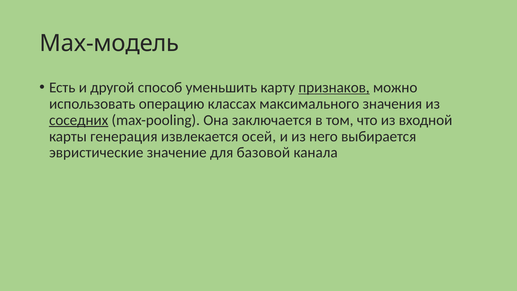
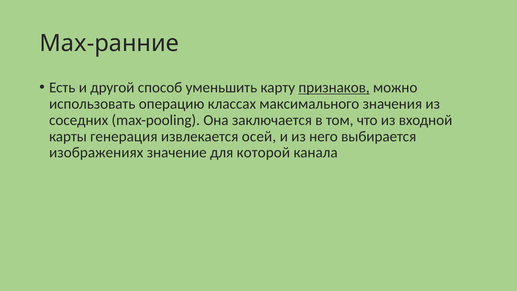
Max-модель: Max-модель -> Max-ранние
соседних underline: present -> none
эвристические: эвристические -> изображениях
базовой: базовой -> которой
